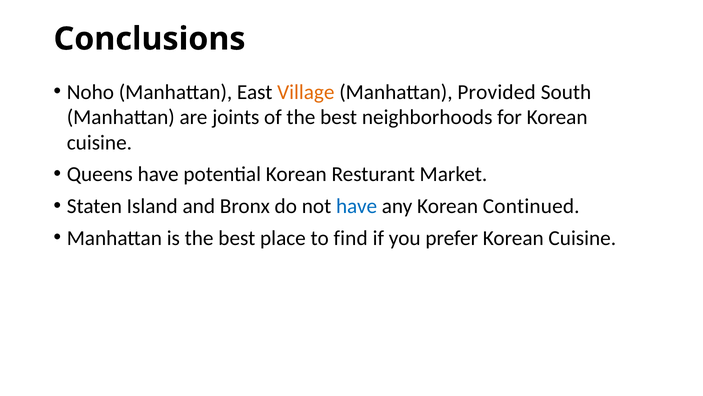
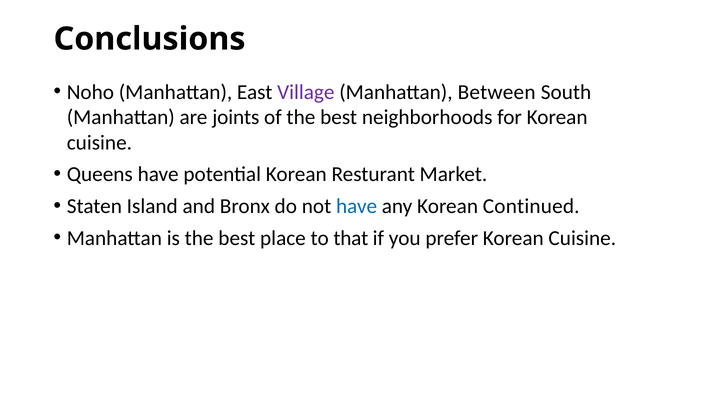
Village colour: orange -> purple
Provided: Provided -> Between
find: find -> that
